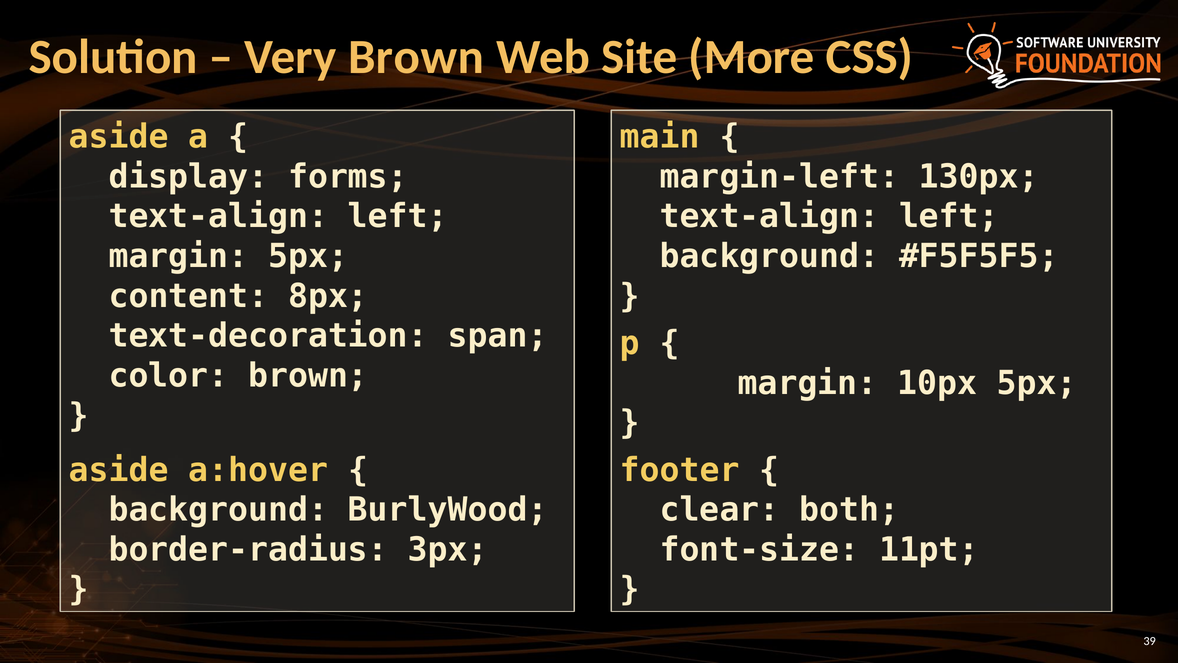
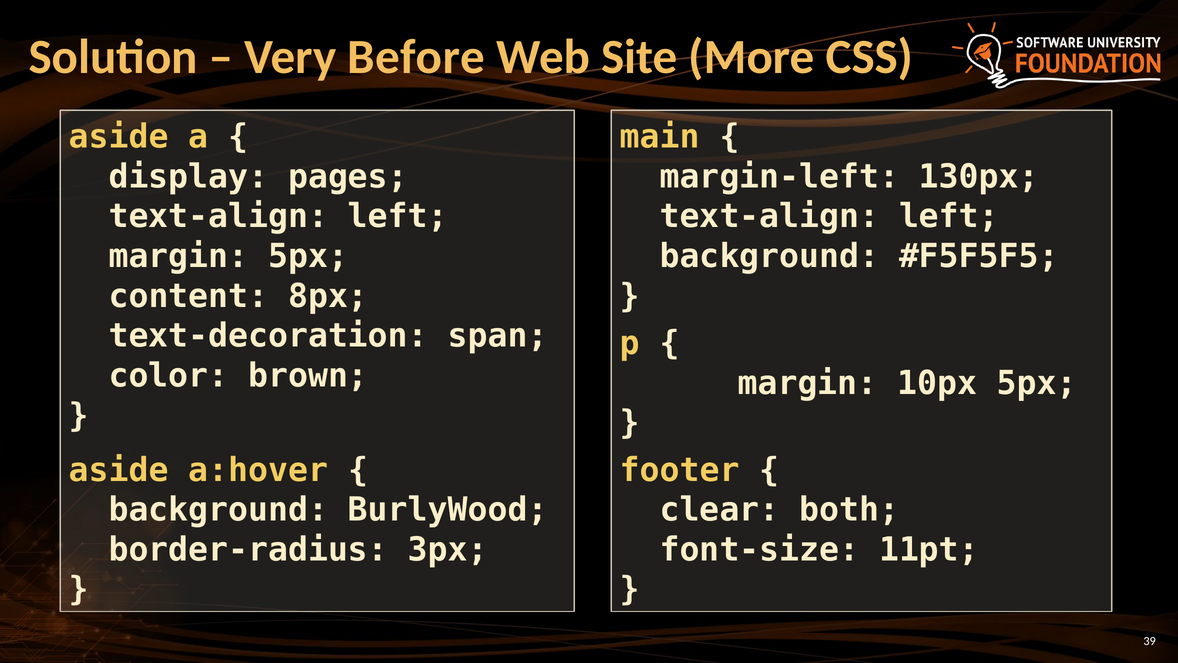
Very Brown: Brown -> Before
forms: forms -> pages
